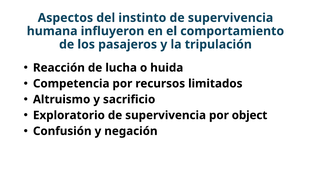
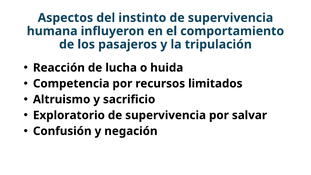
object: object -> salvar
